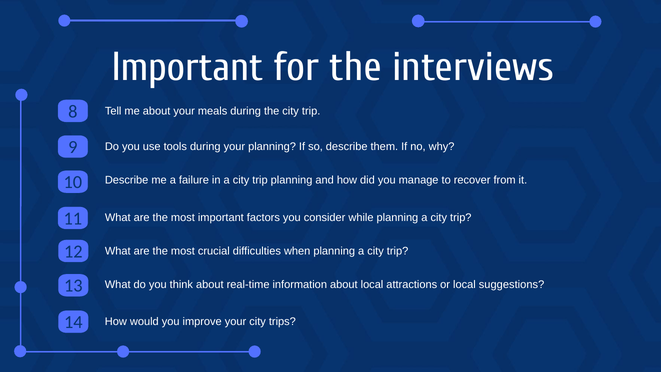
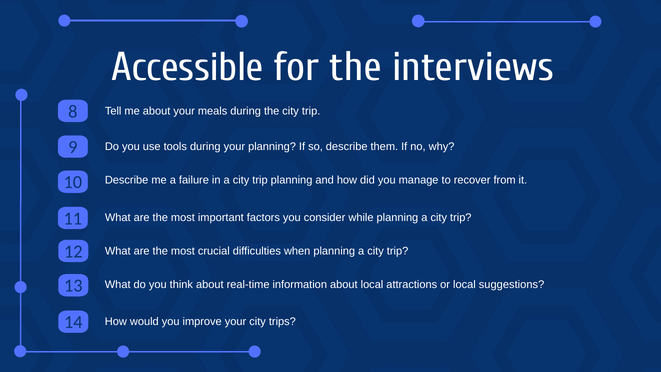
Important at (187, 67): Important -> Accessible
